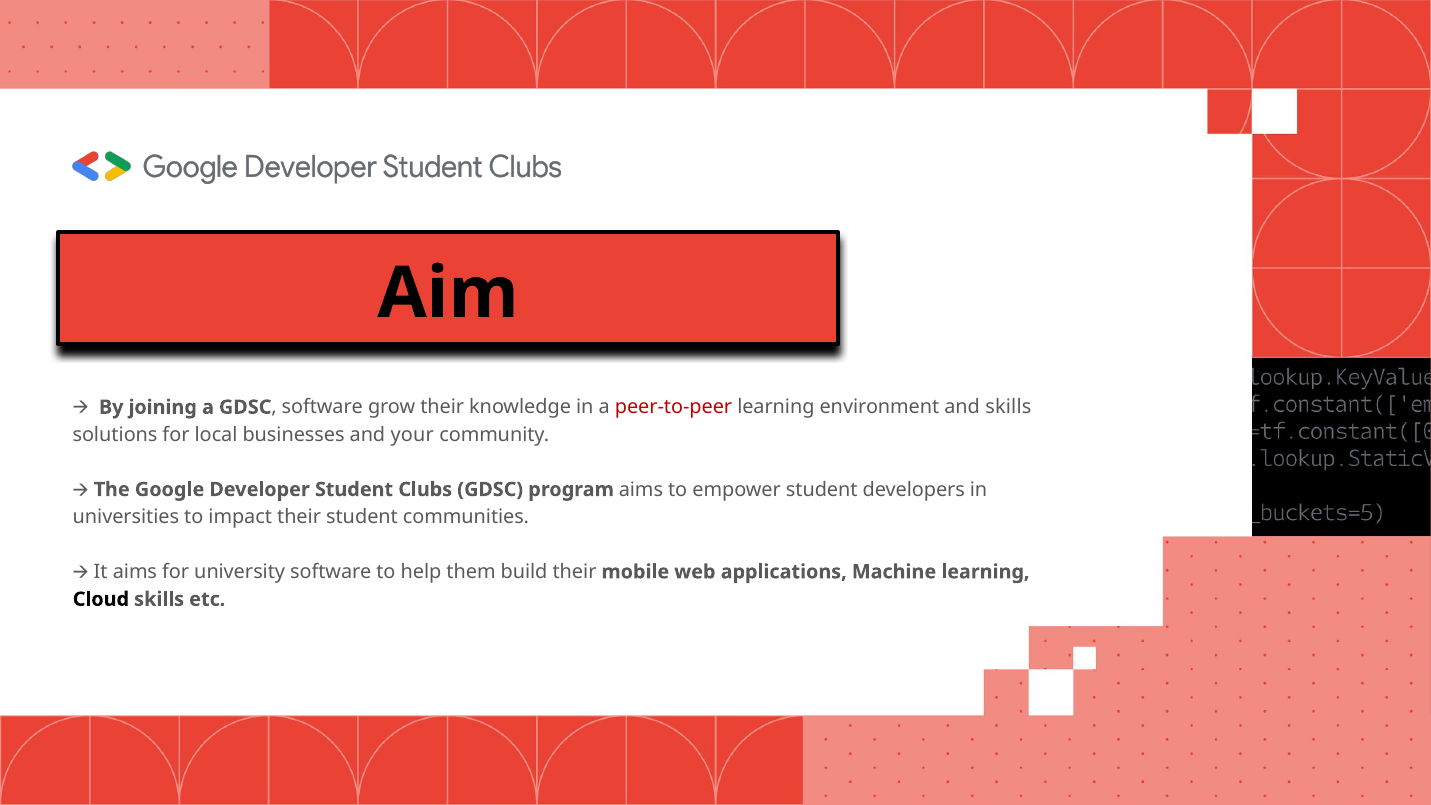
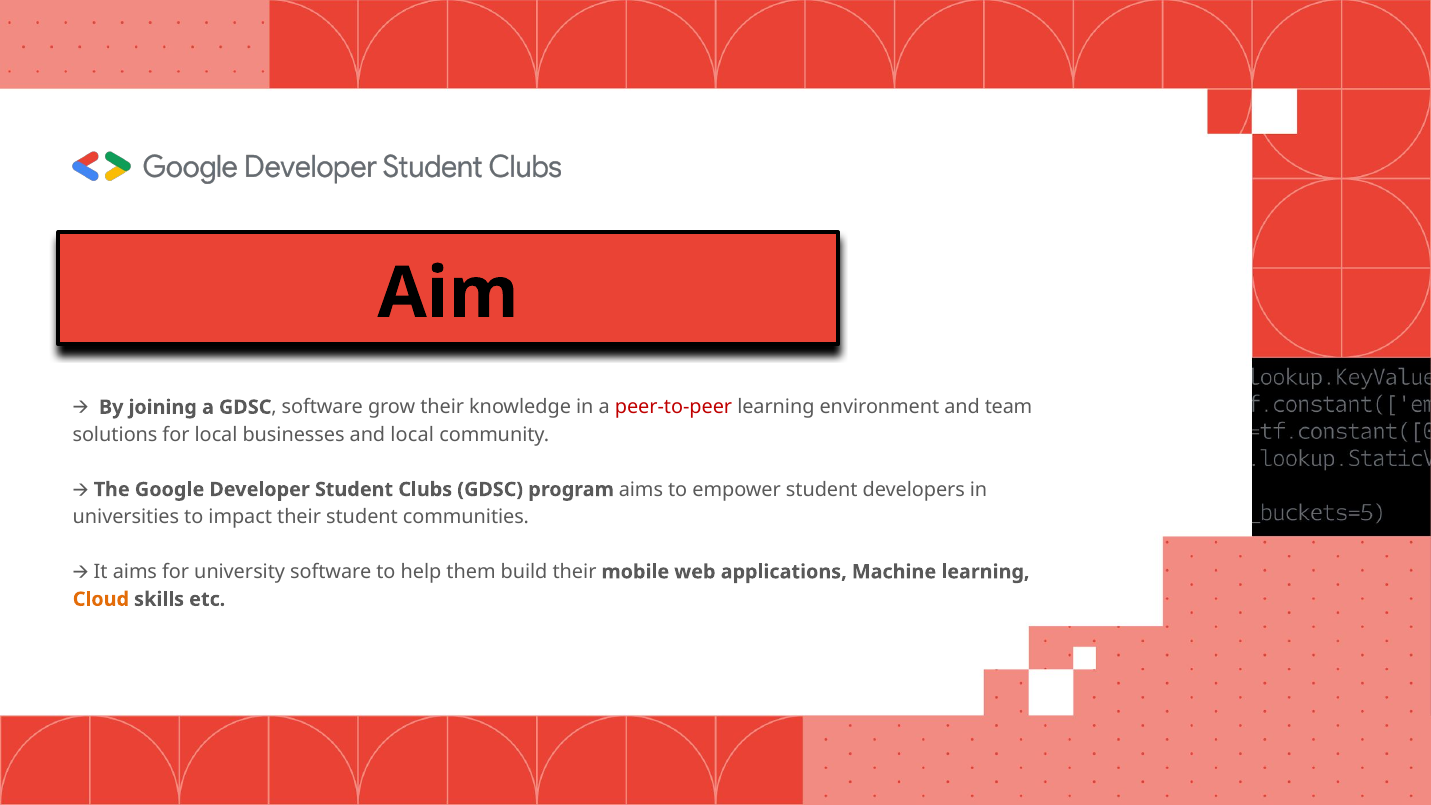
and skills: skills -> team
and your: your -> local
Cloud colour: black -> orange
